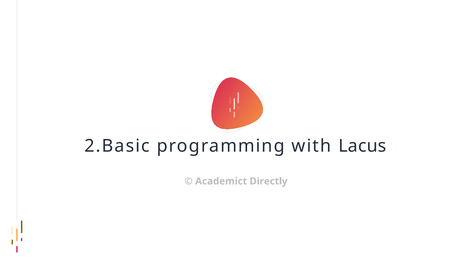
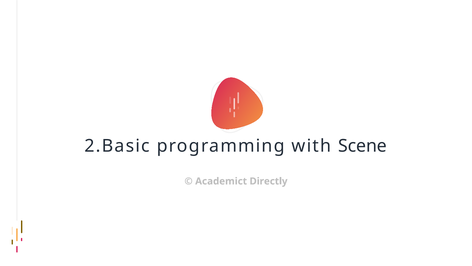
Lacus: Lacus -> Scene
